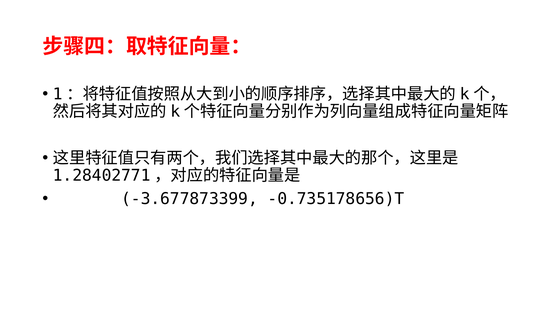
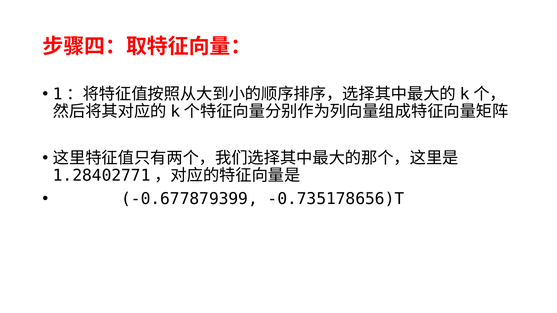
-3.677873399: -3.677873399 -> -0.677879399
